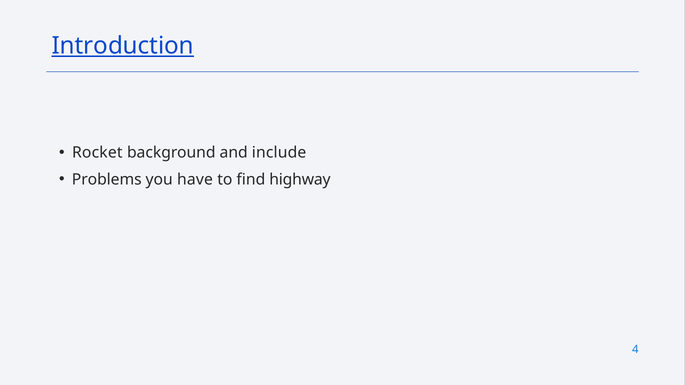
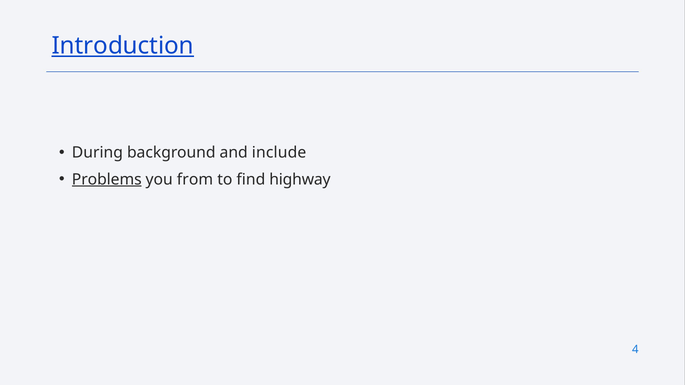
Rocket: Rocket -> During
Problems underline: none -> present
have: have -> from
